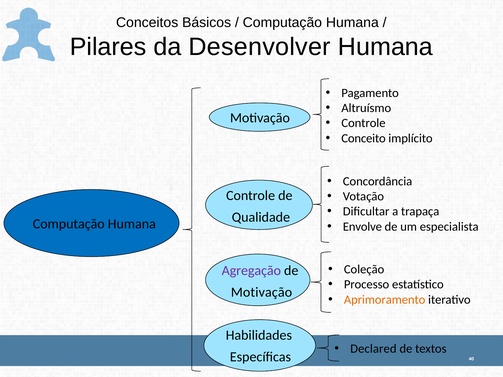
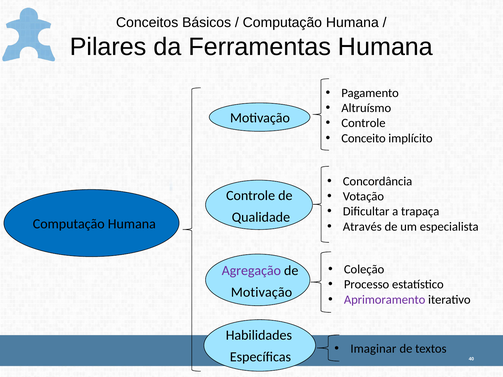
Desenvolver: Desenvolver -> Ferramentas
Envolve: Envolve -> Através
Aprimoramento colour: orange -> purple
Declared: Declared -> Imaginar
